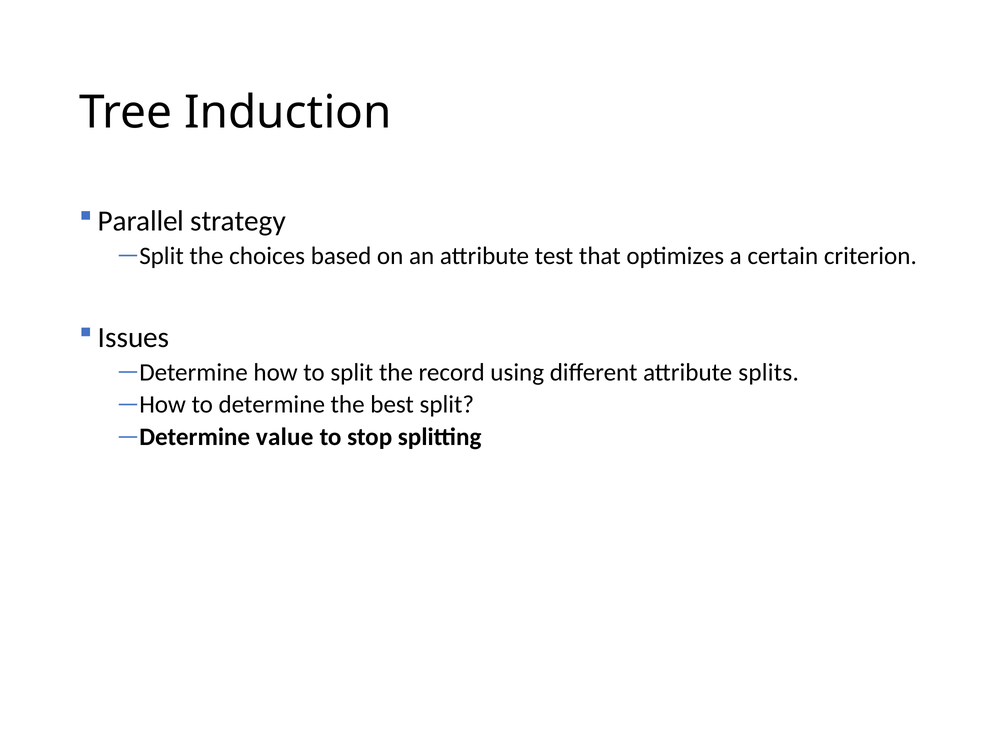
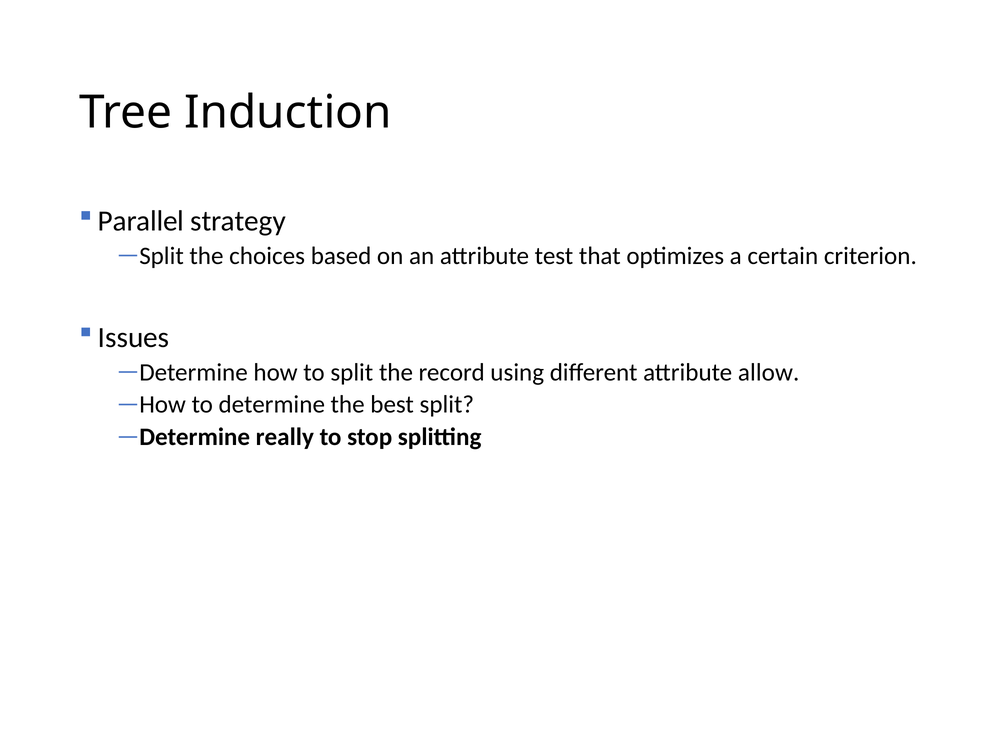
splits: splits -> allow
value: value -> really
